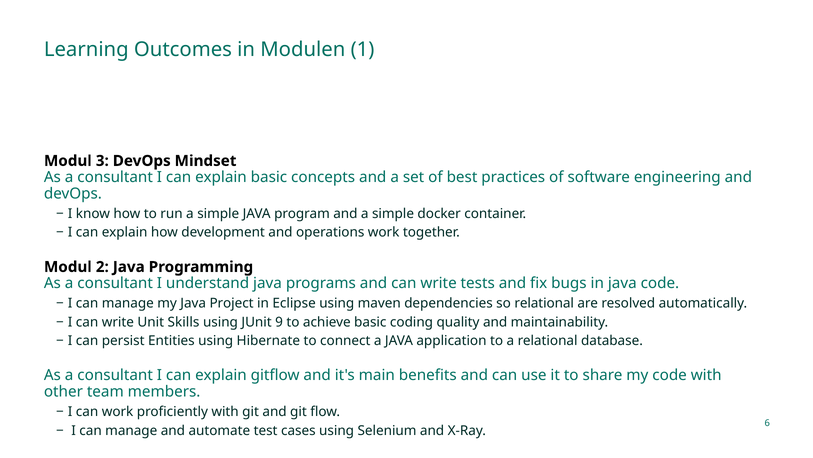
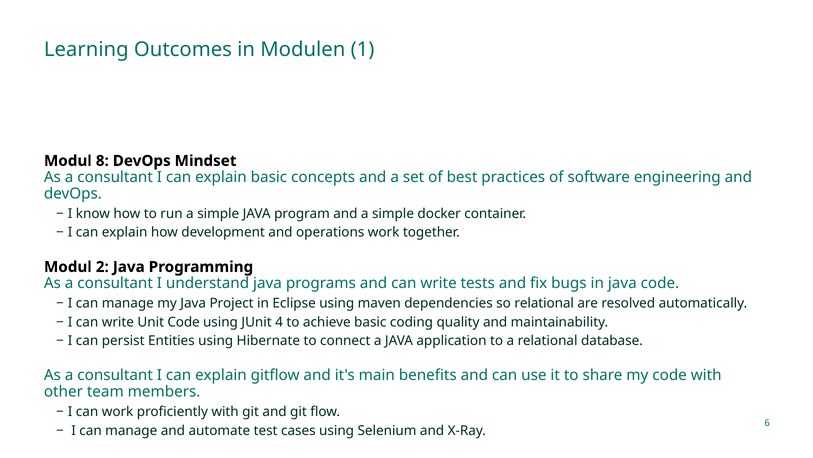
3: 3 -> 8
Unit Skills: Skills -> Code
9: 9 -> 4
